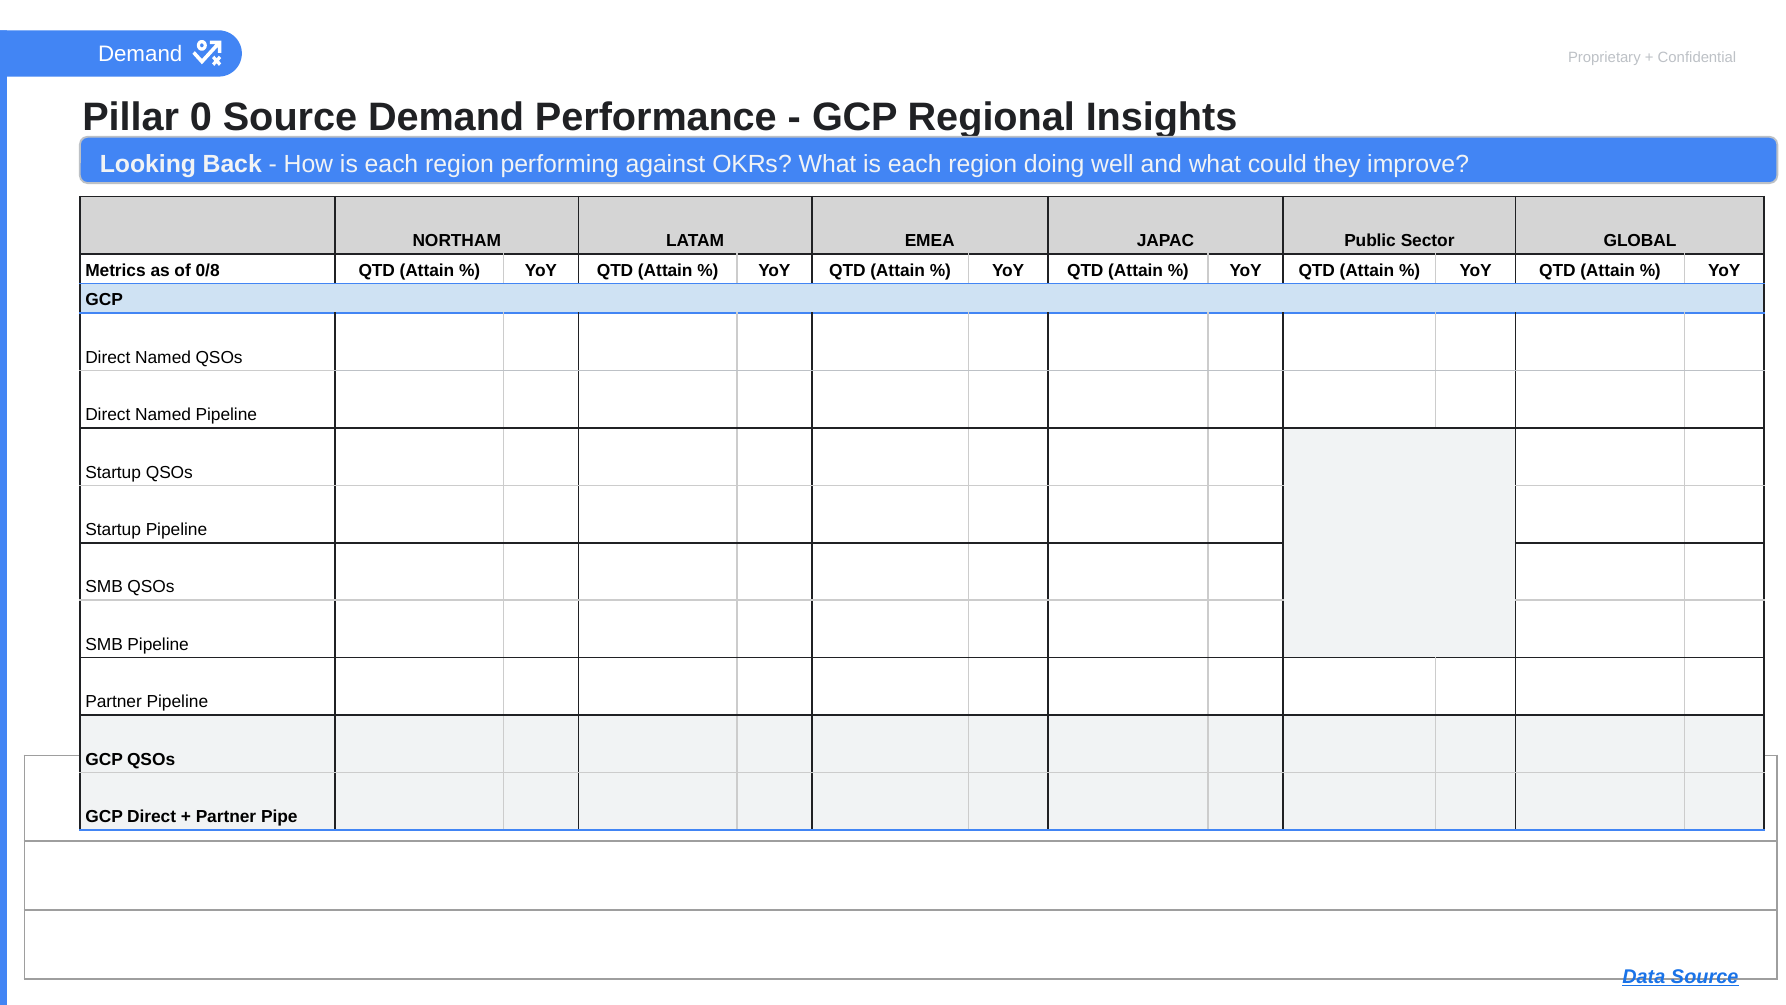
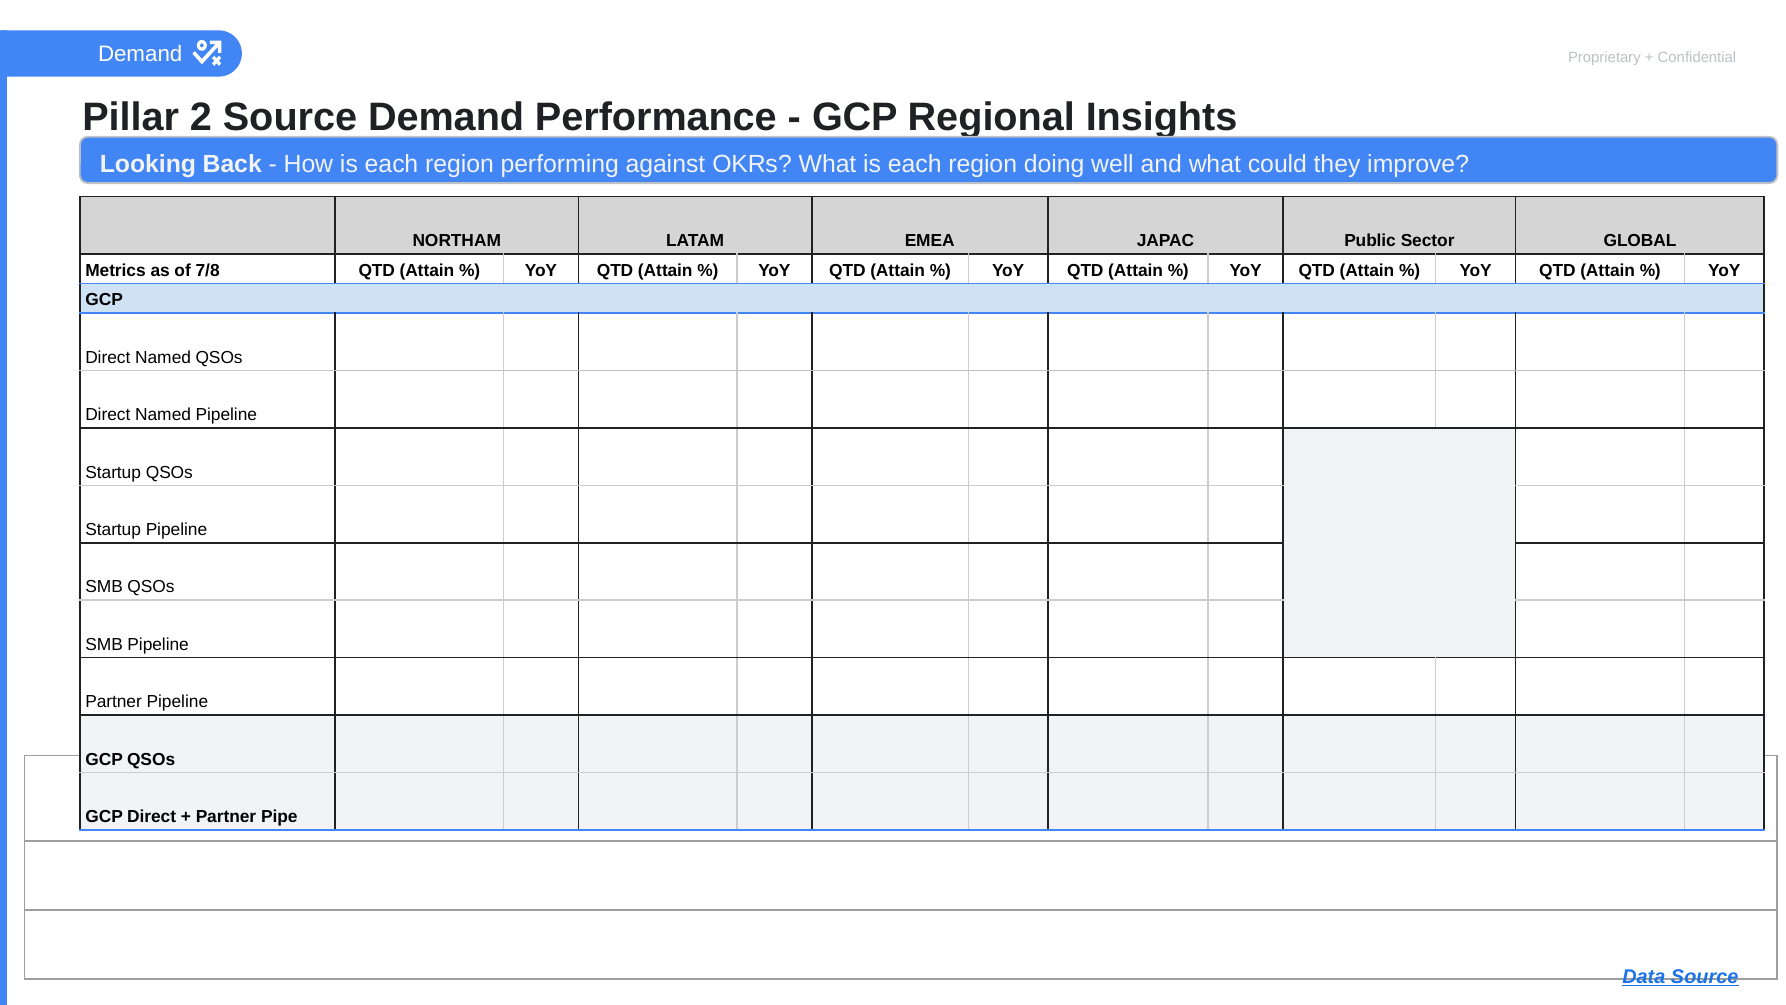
0: 0 -> 2
0/8: 0/8 -> 7/8
